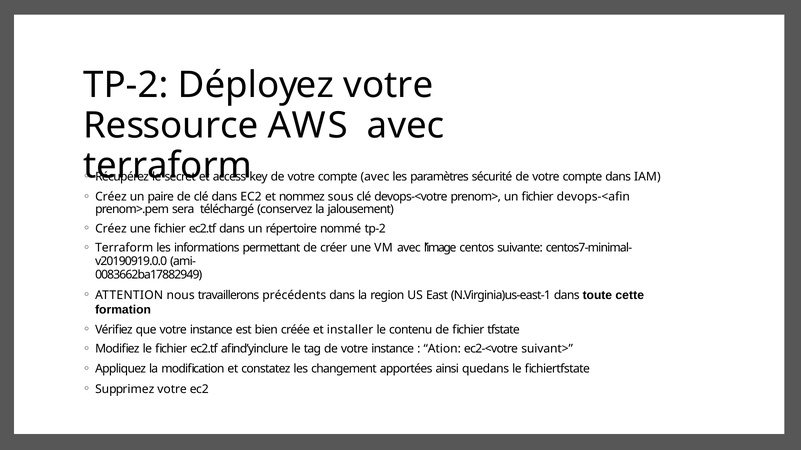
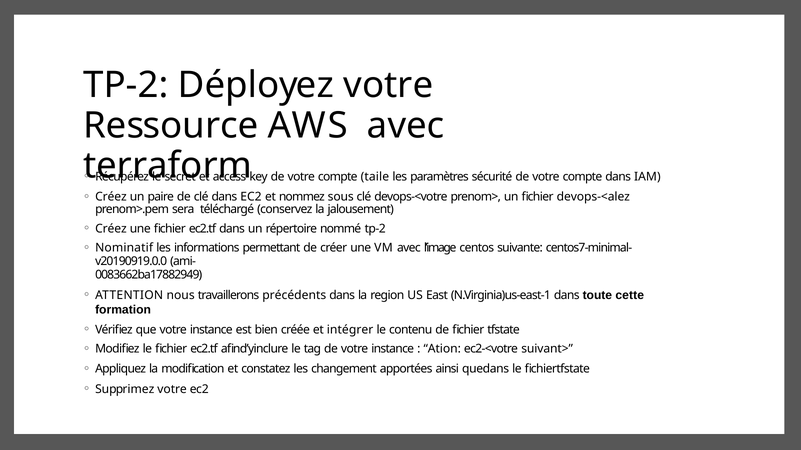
compte avec: avec -> taile
devops-<afin: devops-<afin -> devops-<alez
Terraform at (124, 248): Terraform -> Nominatif
installer: installer -> intégrer
